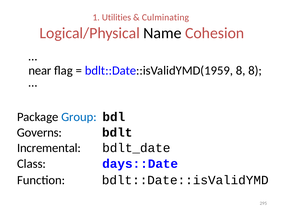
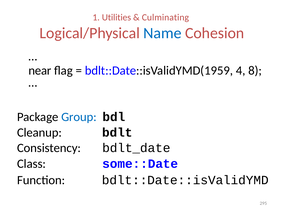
Name colour: black -> blue
bdlt::Date::isValidYMD(1959 8: 8 -> 4
Governs: Governs -> Cleanup
Incremental: Incremental -> Consistency
days::Date: days::Date -> some::Date
